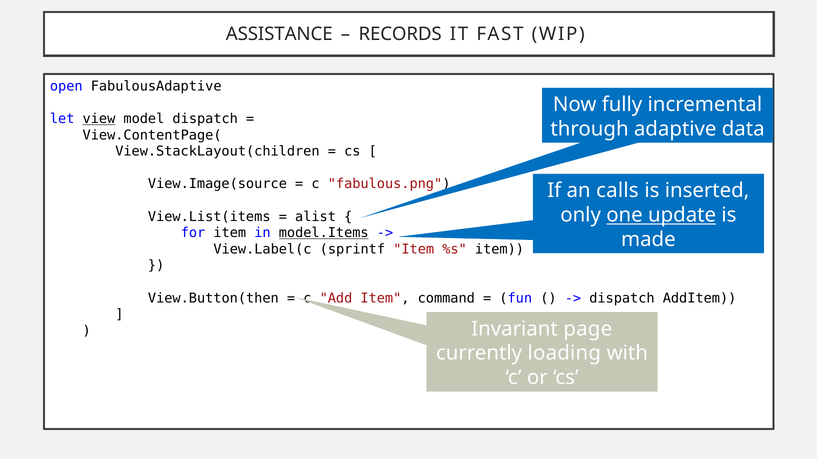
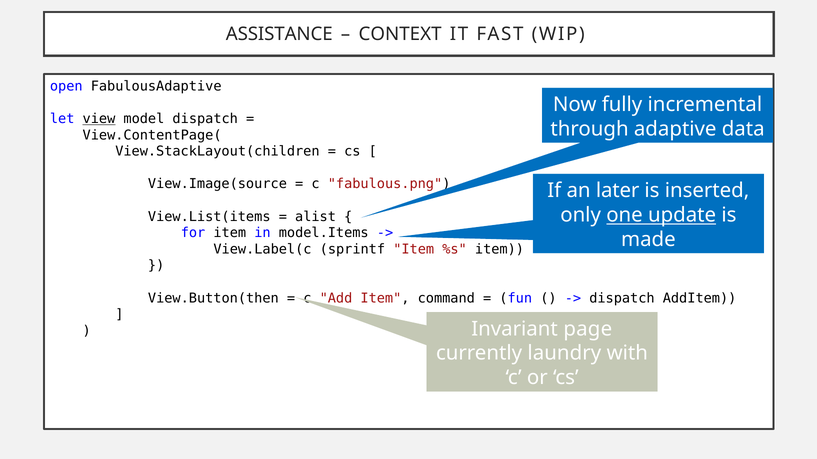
RECORDS: RECORDS -> CONTEXT
calls: calls -> later
model.Items underline: present -> none
loading: loading -> laundry
